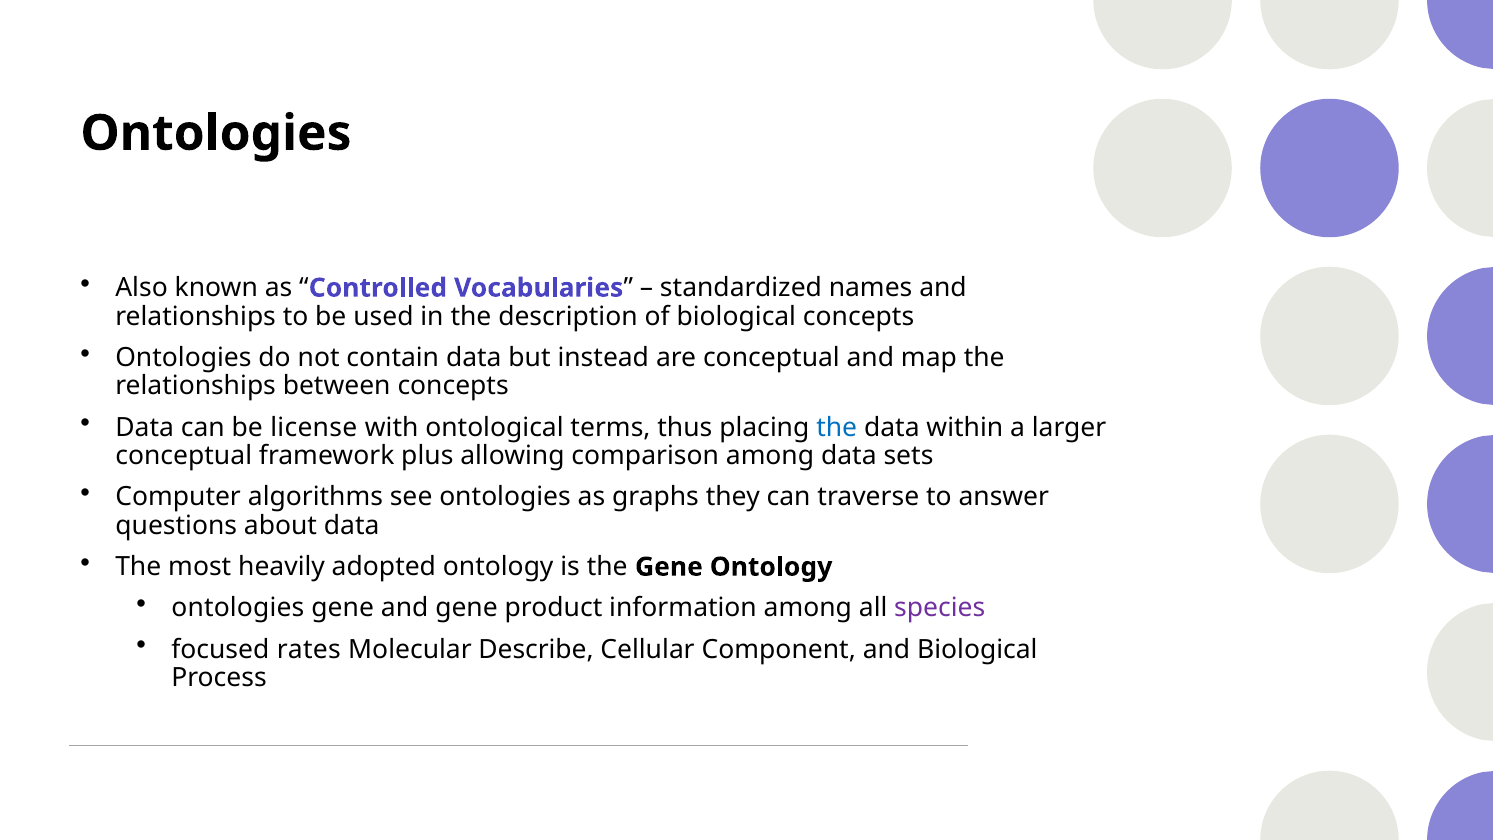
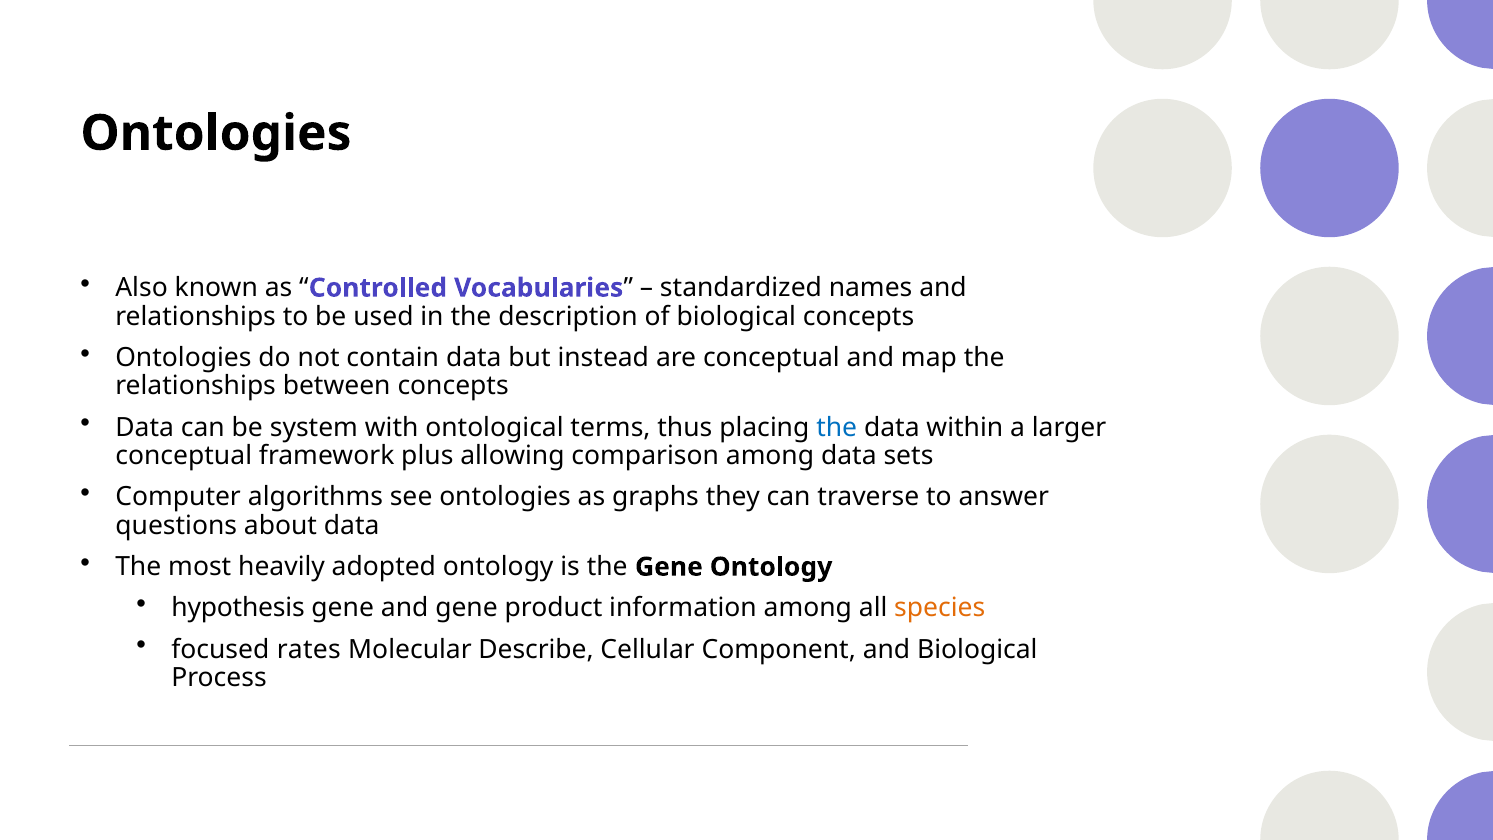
license: license -> system
ontologies at (238, 608): ontologies -> hypothesis
species colour: purple -> orange
